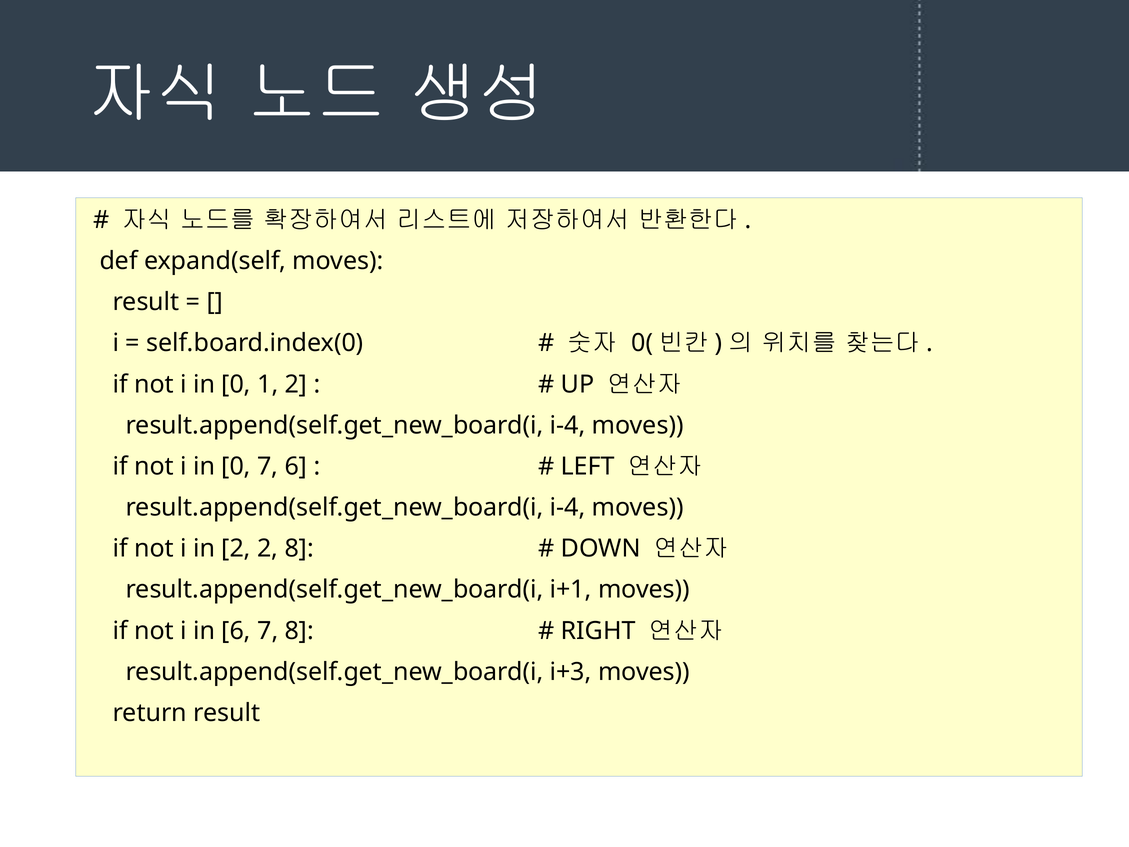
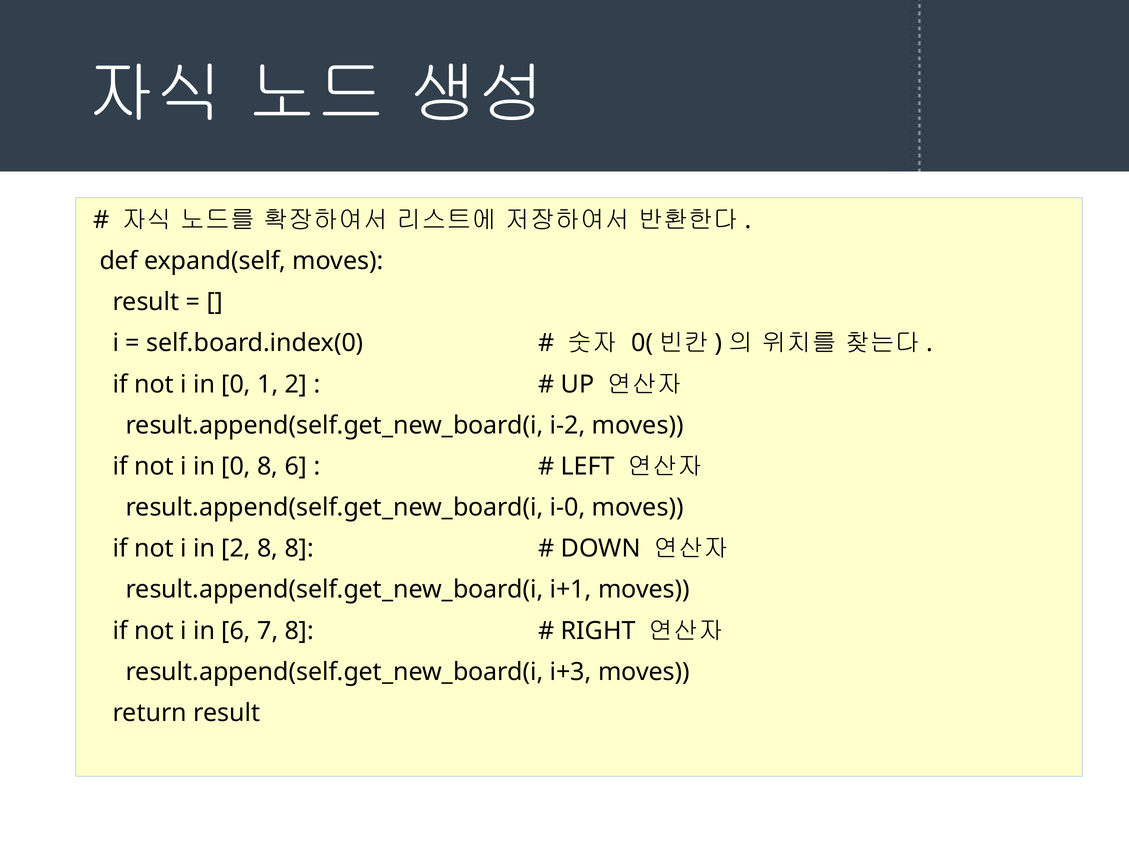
i-4 at (568, 425): i-4 -> i-2
0 7: 7 -> 8
i-4 at (568, 507): i-4 -> i-0
2 2: 2 -> 8
